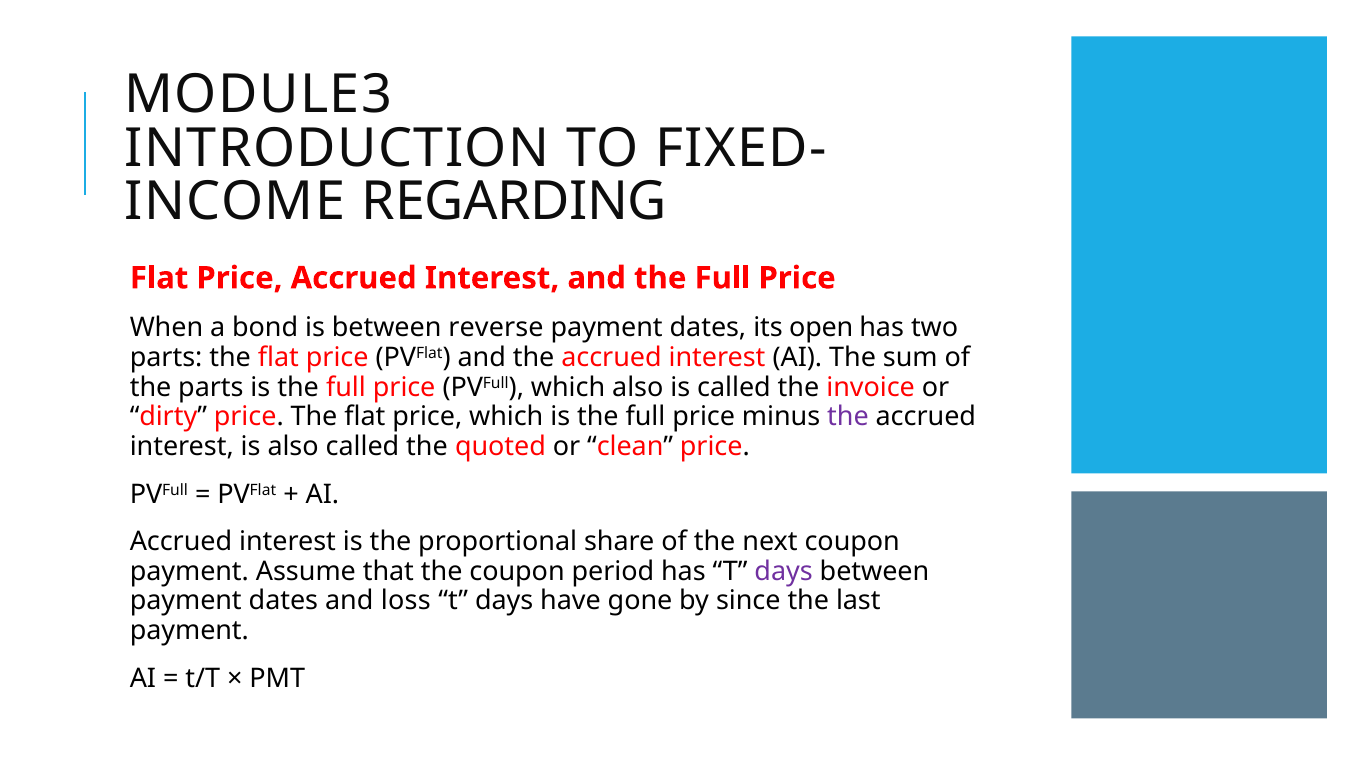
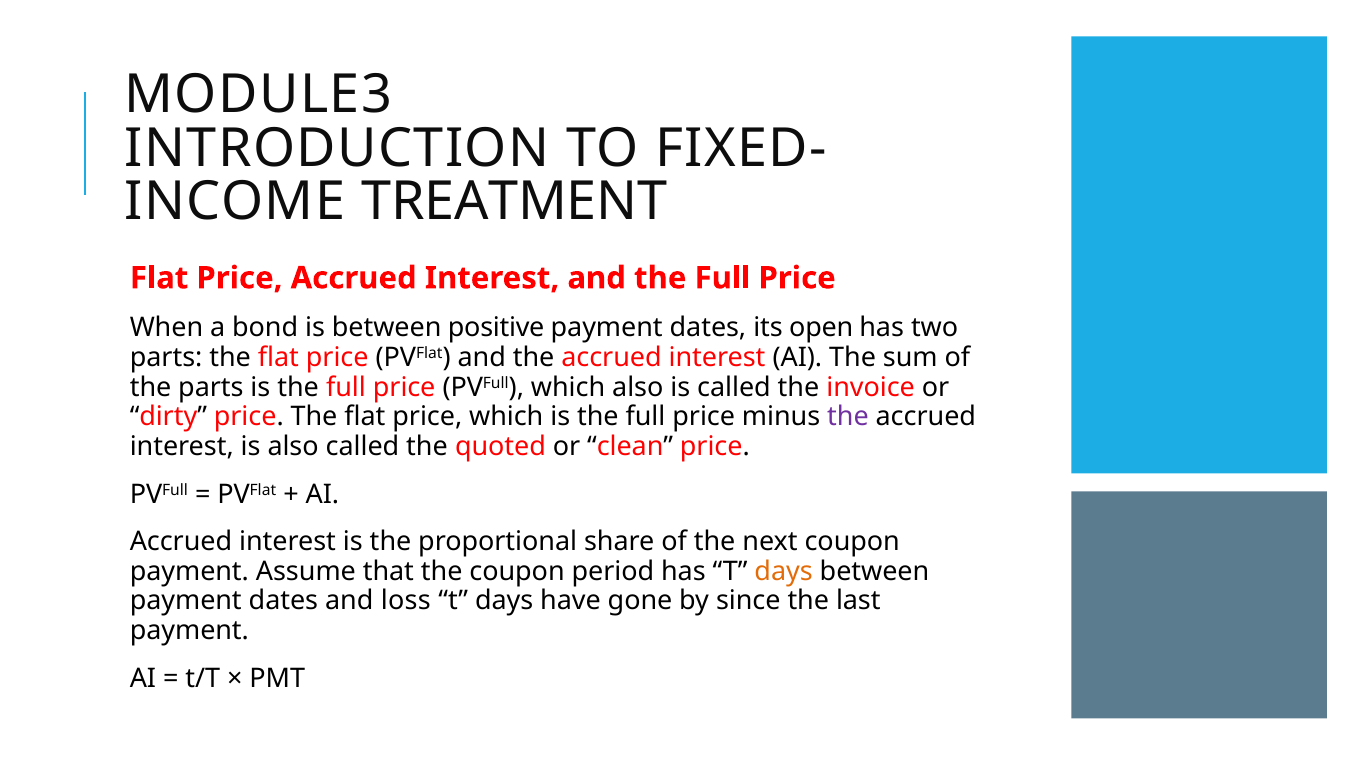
REGARDING: REGARDING -> TREATMENT
reverse: reverse -> positive
days at (784, 571) colour: purple -> orange
